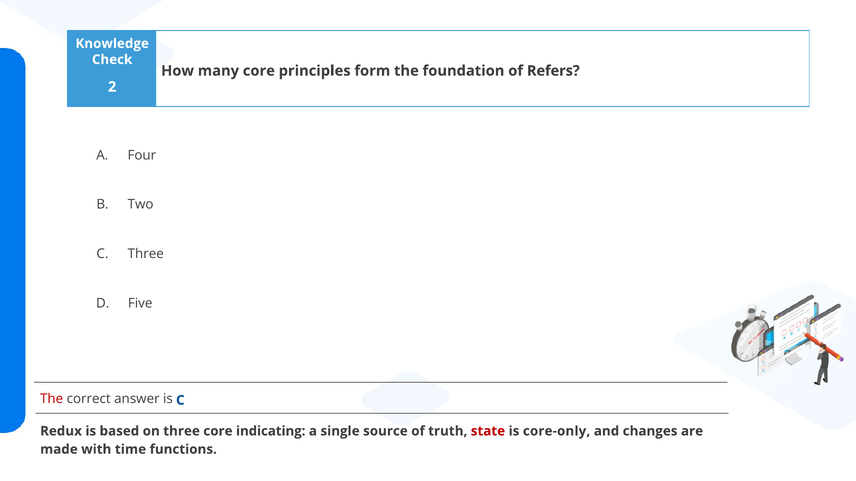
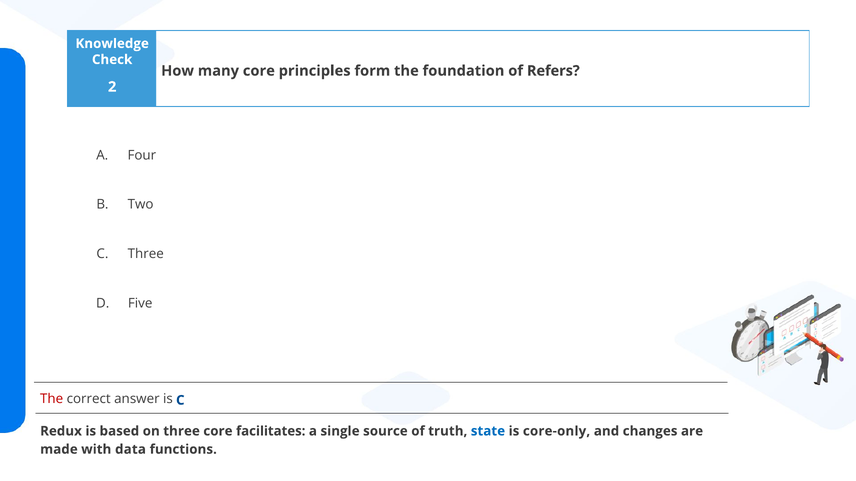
indicating: indicating -> facilitates
state colour: red -> blue
time: time -> data
